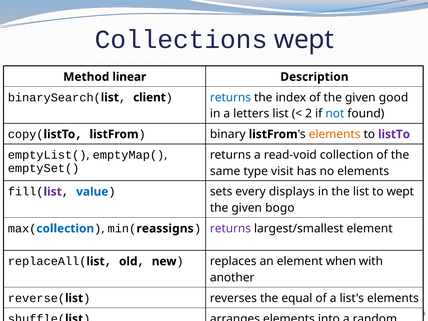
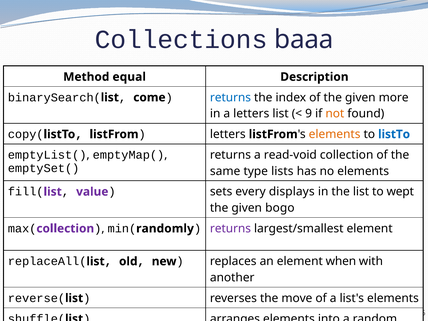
Collections wept: wept -> baaa
linear: linear -> equal
client: client -> come
good: good -> more
2: 2 -> 9
not colour: blue -> orange
binary at (228, 134): binary -> letters
listTo at (394, 134) colour: purple -> blue
visit: visit -> lists
value colour: blue -> purple
collection at (65, 229) colour: blue -> purple
reassigns: reassigns -> randomly
equal: equal -> move
